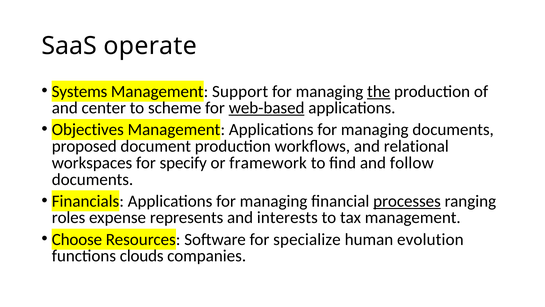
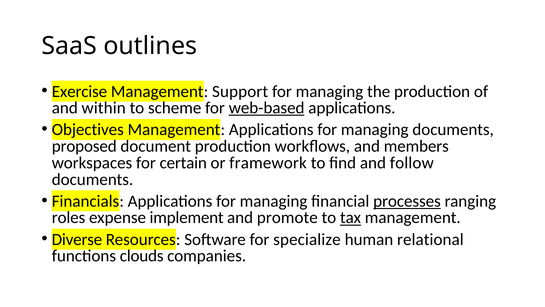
operate: operate -> outlines
Systems: Systems -> Exercise
the underline: present -> none
center: center -> within
relational: relational -> members
specify: specify -> certain
represents: represents -> implement
interests: interests -> promote
tax underline: none -> present
Choose: Choose -> Diverse
evolution: evolution -> relational
